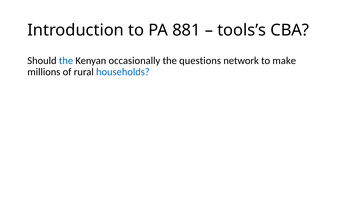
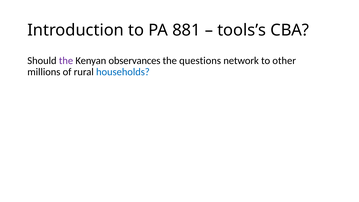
the at (66, 61) colour: blue -> purple
occasionally: occasionally -> observances
make: make -> other
